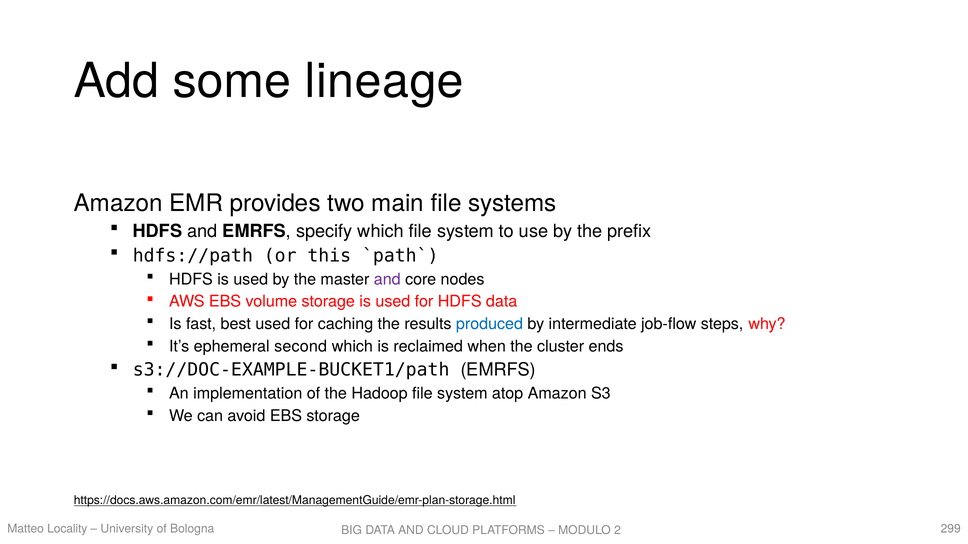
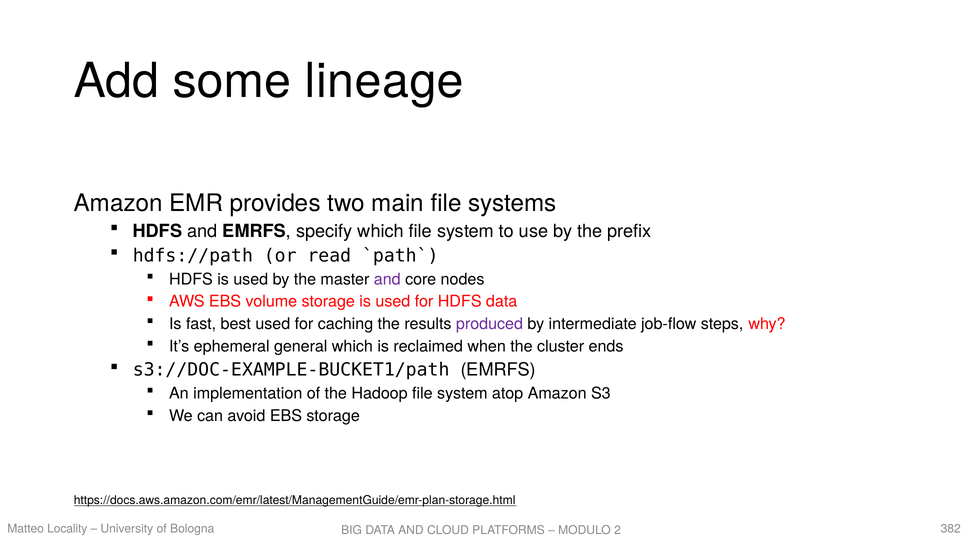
this: this -> read
produced colour: blue -> purple
second: second -> general
299: 299 -> 382
